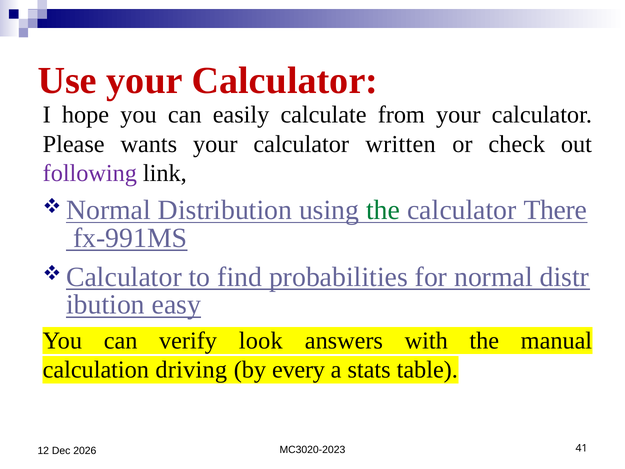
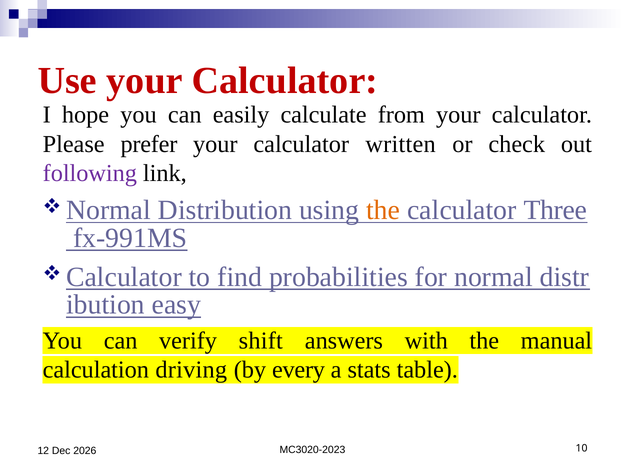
wants: wants -> prefer
the at (383, 210) colour: green -> orange
There: There -> Three
look: look -> shift
41: 41 -> 10
